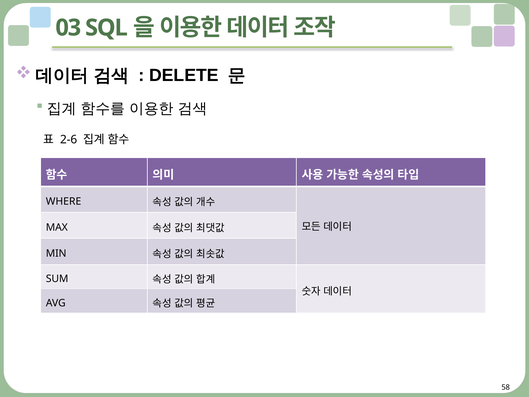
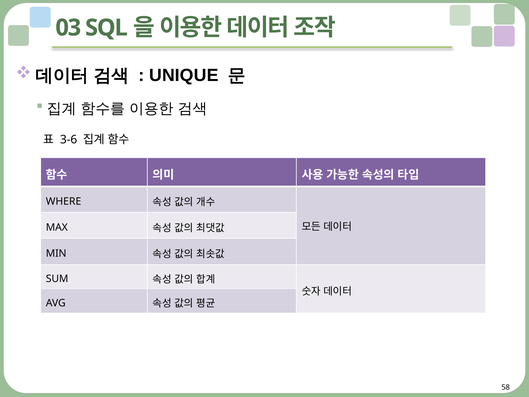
DELETE: DELETE -> UNIQUE
2-6: 2-6 -> 3-6
